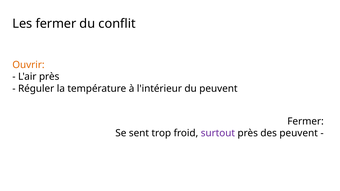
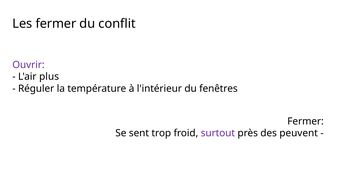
Ouvrir colour: orange -> purple
L'air près: près -> plus
du peuvent: peuvent -> fenêtres
